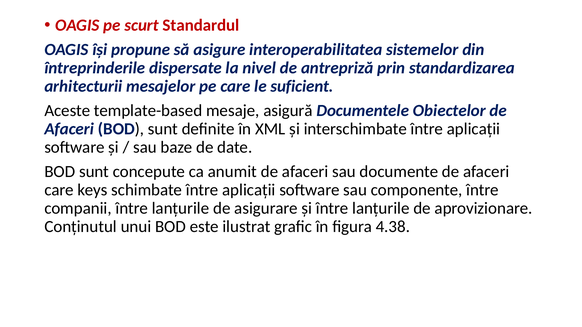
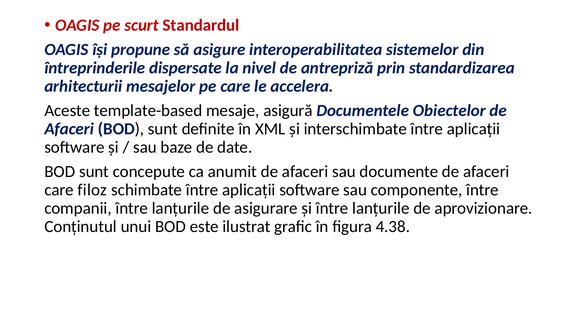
suficient: suficient -> accelera
keys: keys -> filoz
